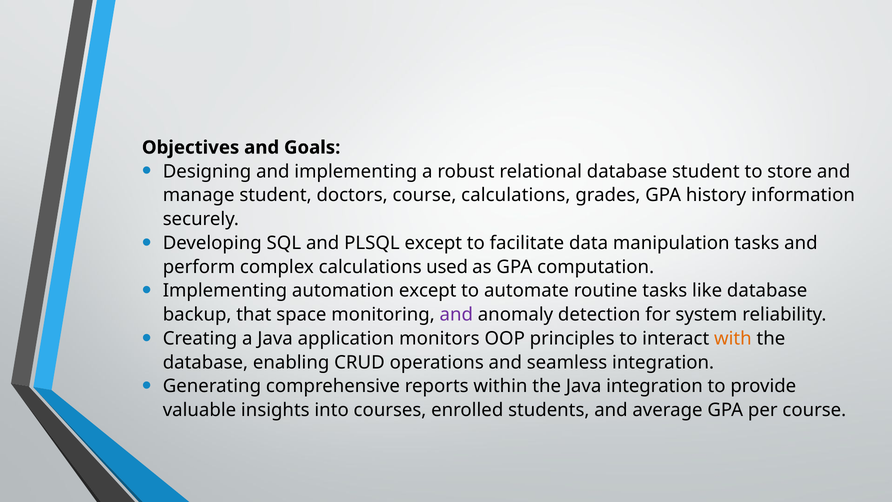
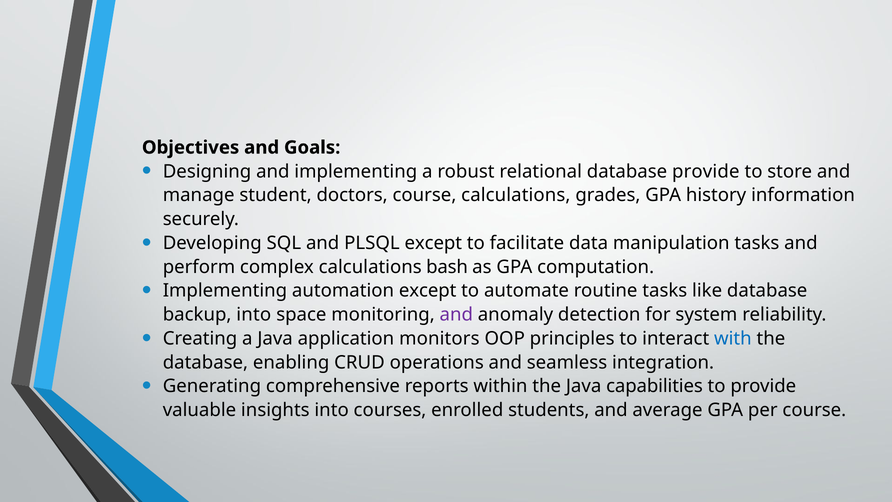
database student: student -> provide
used: used -> bash
backup that: that -> into
with colour: orange -> blue
Java integration: integration -> capabilities
